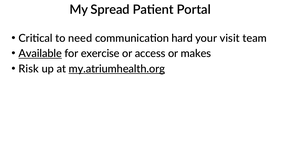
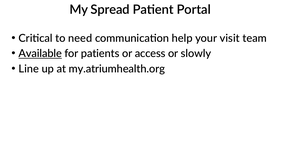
hard: hard -> help
exercise: exercise -> patients
makes: makes -> slowly
Risk: Risk -> Line
my.atriumhealth.org underline: present -> none
